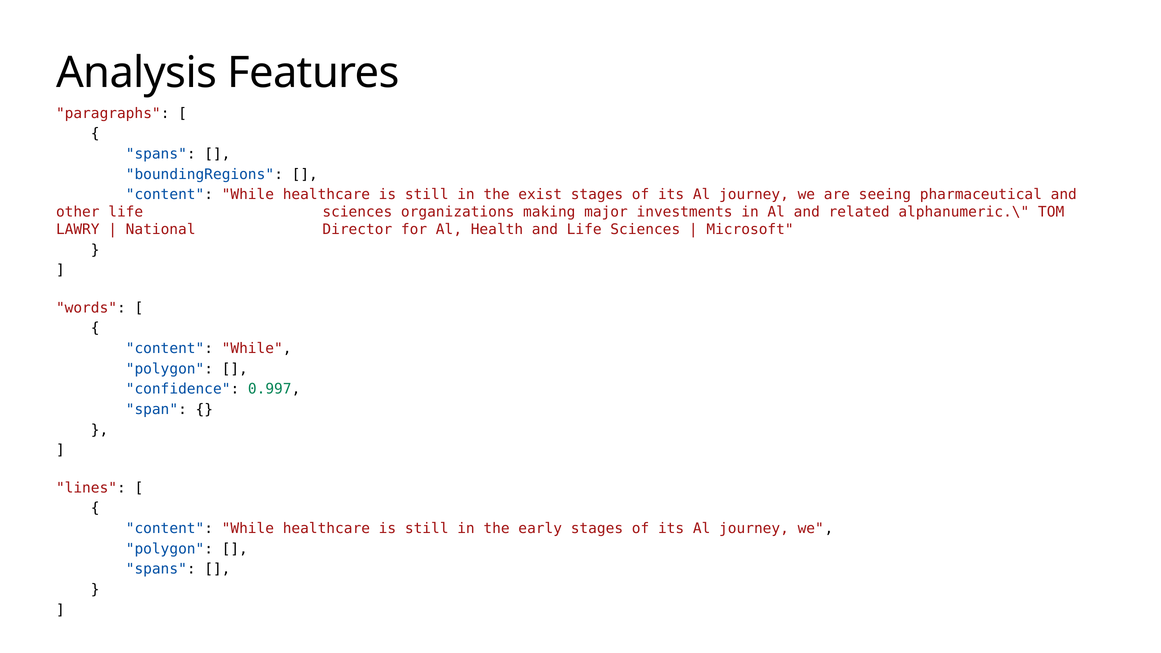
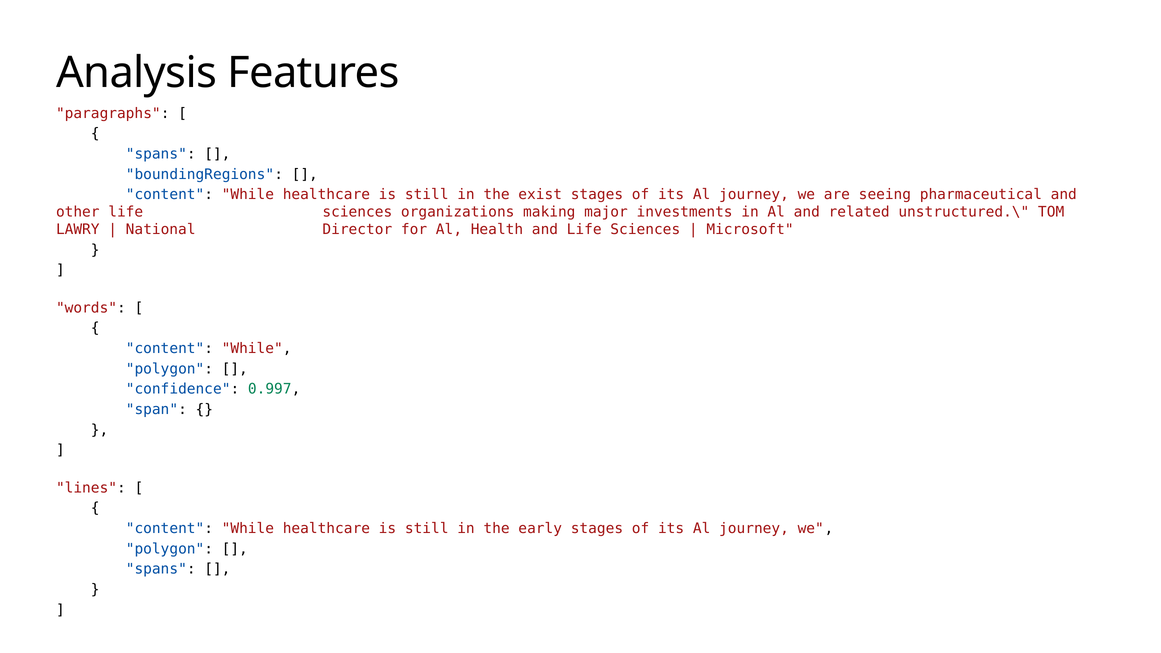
alphanumeric.\: alphanumeric.\ -> unstructured.\
